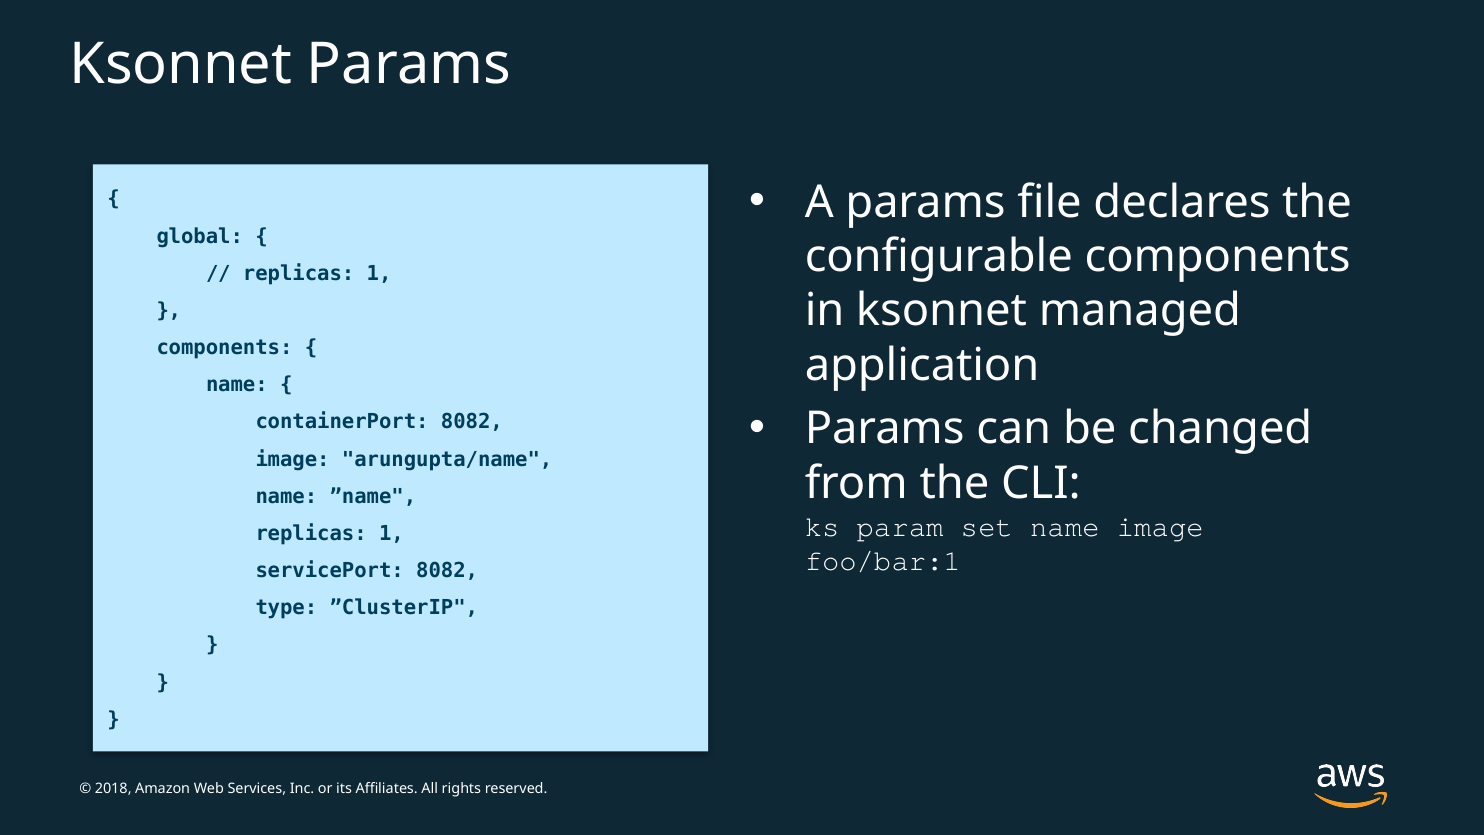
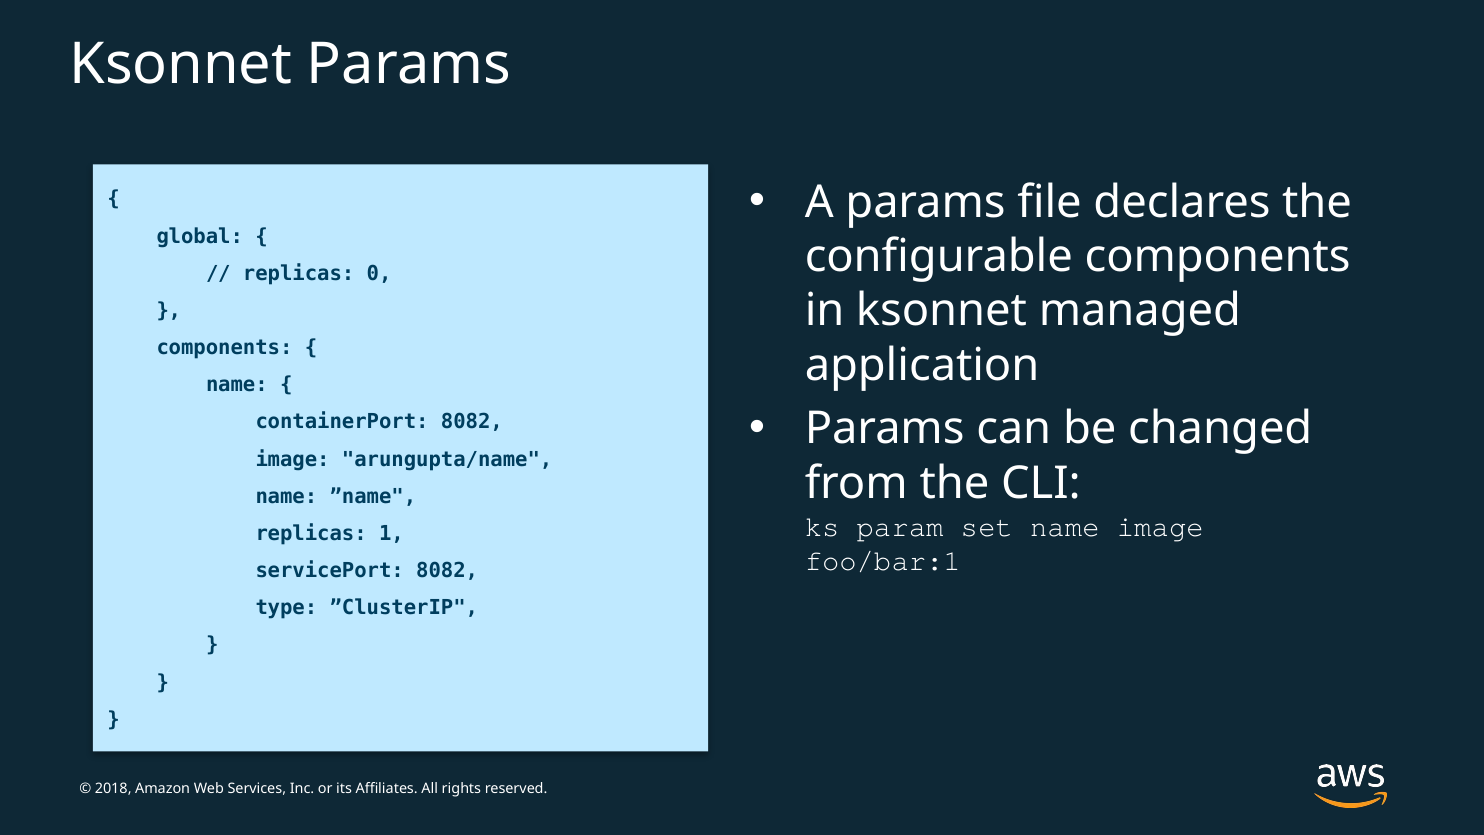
1 at (379, 273): 1 -> 0
